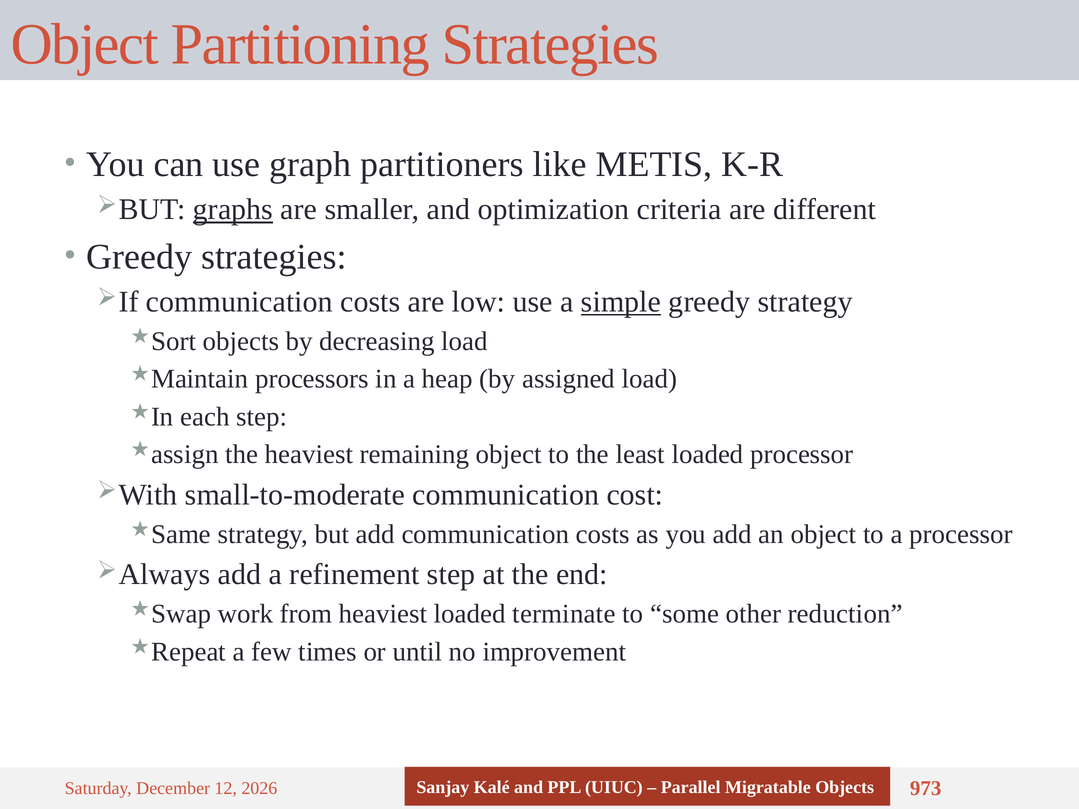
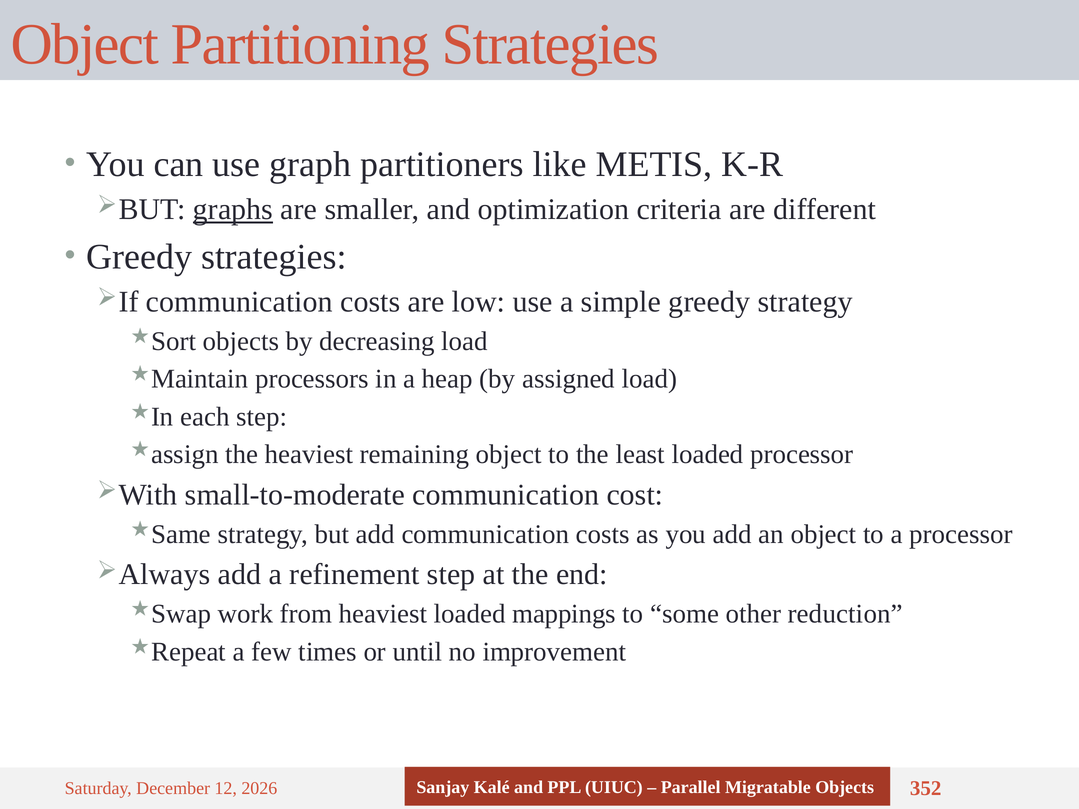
simple underline: present -> none
terminate: terminate -> mappings
973: 973 -> 352
